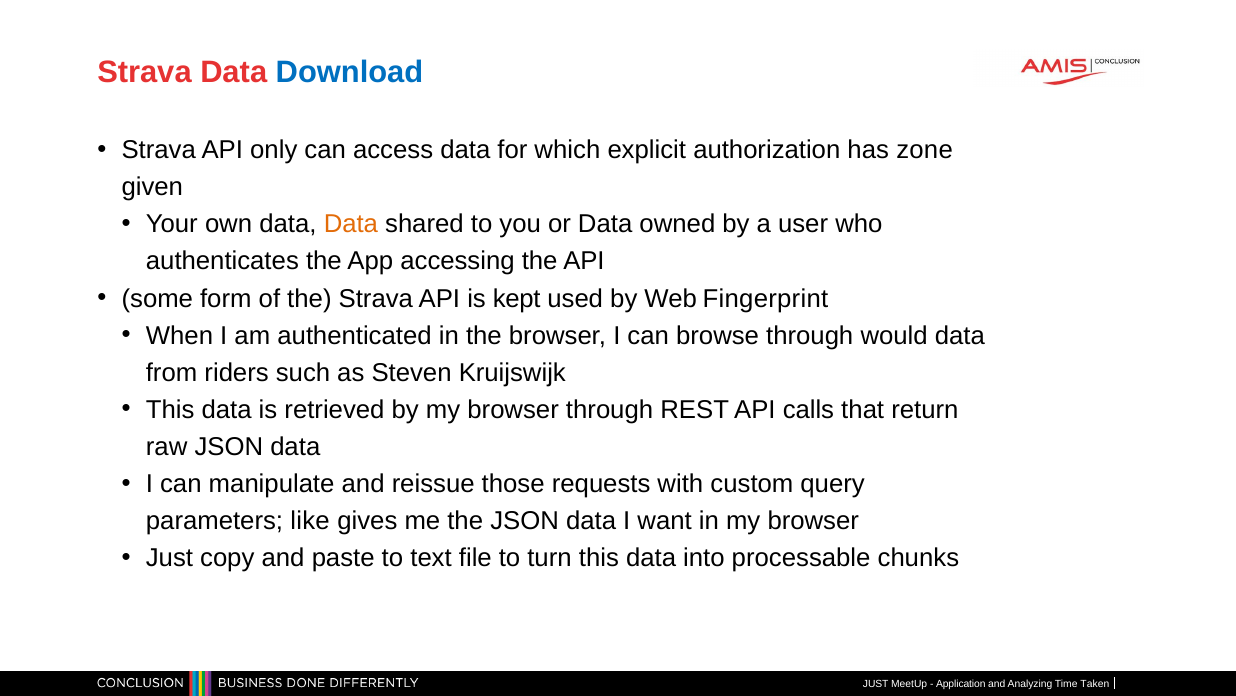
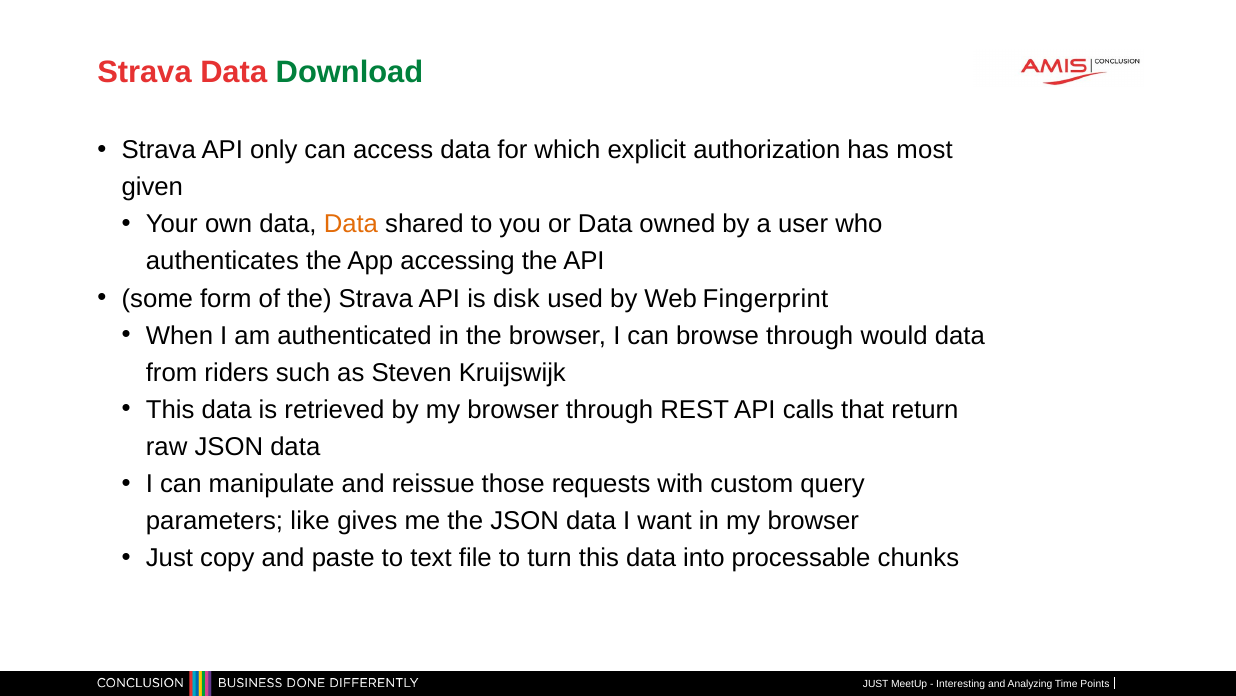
Download colour: blue -> green
zone: zone -> most
kept: kept -> disk
Application: Application -> Interesting
Taken: Taken -> Points
